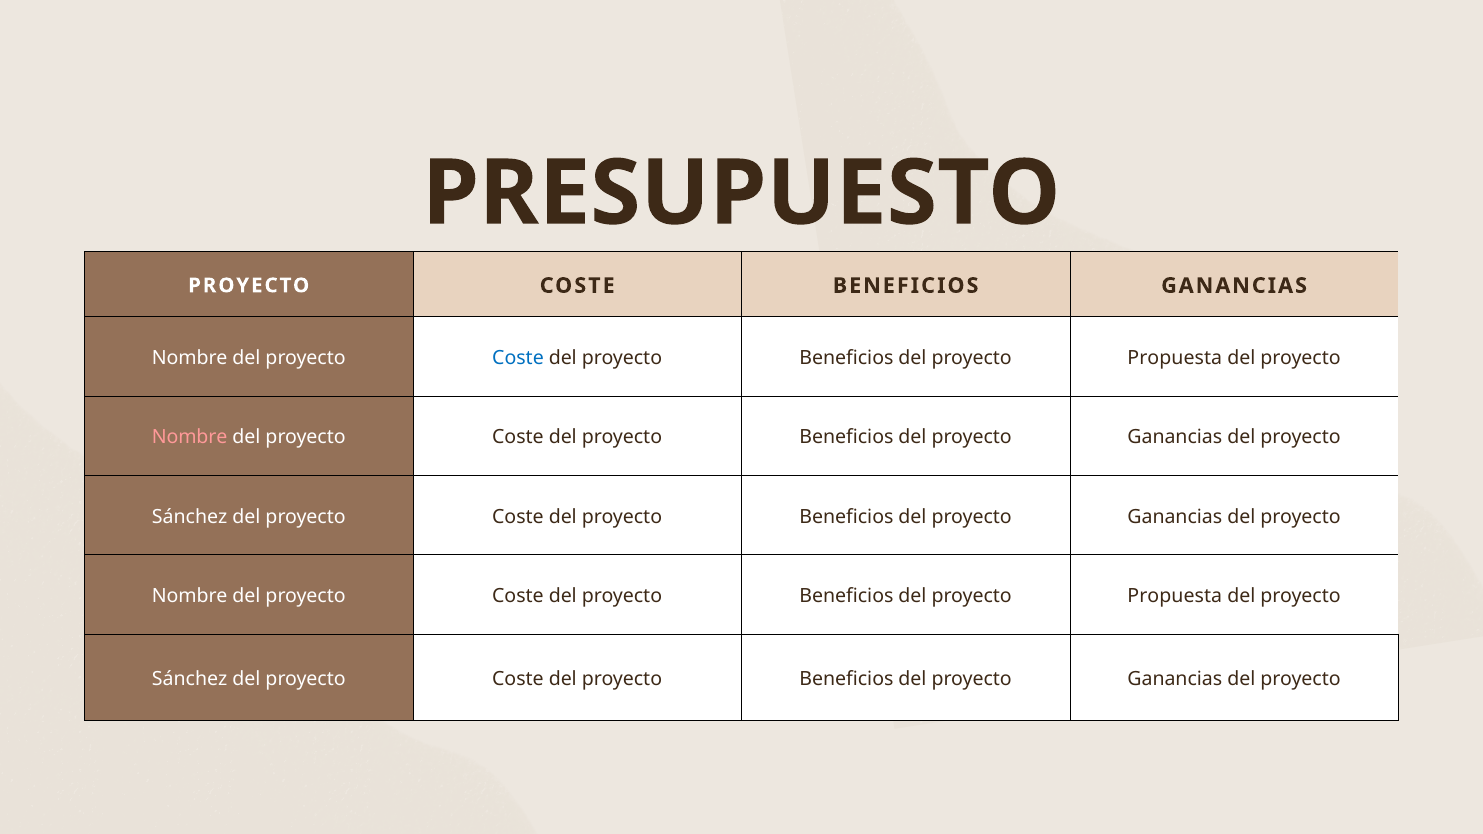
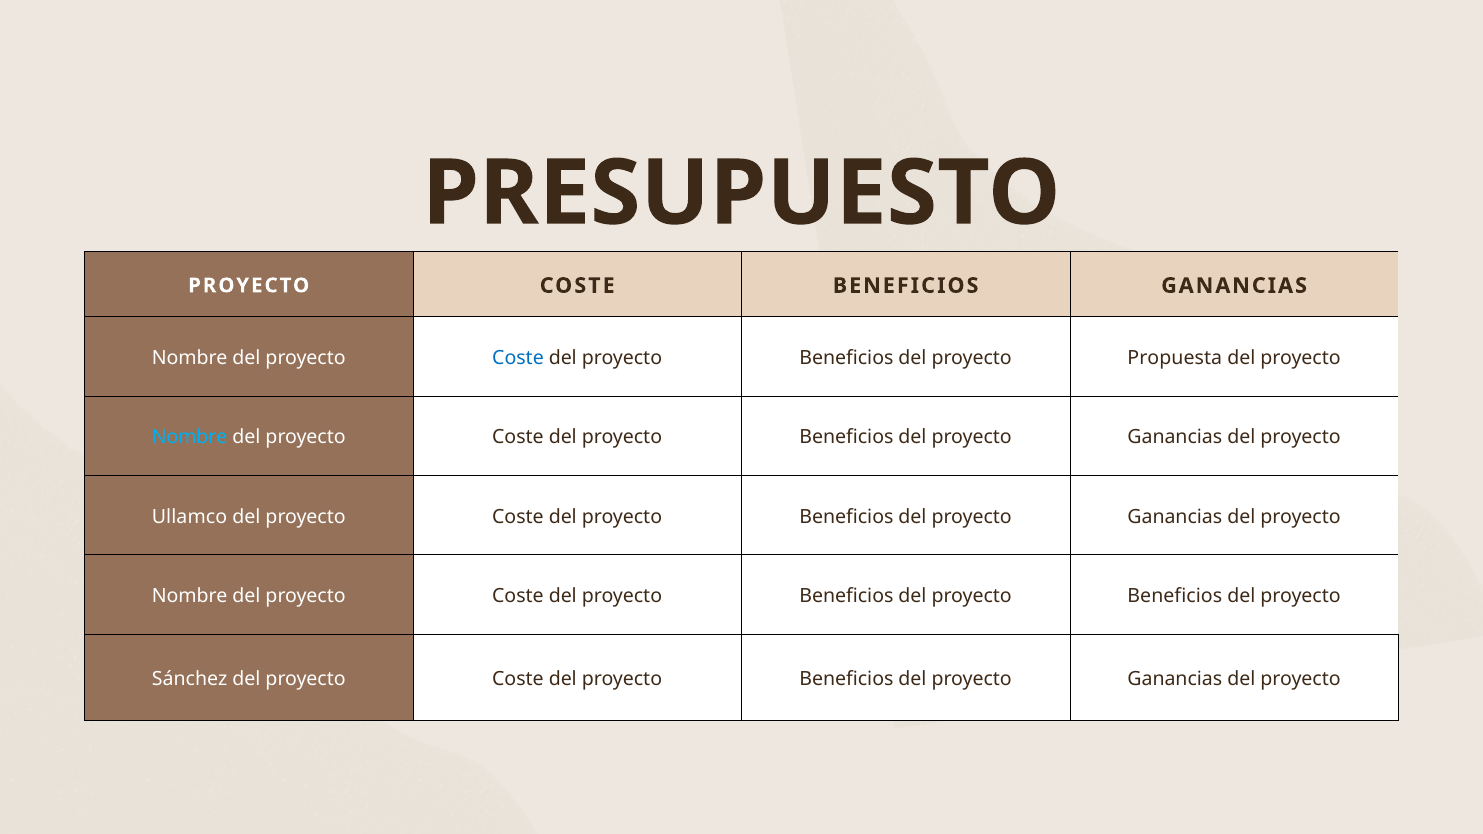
Nombre at (190, 437) colour: pink -> light blue
Sánchez at (190, 517): Sánchez -> Ullamco
Propuesta at (1175, 596): Propuesta -> Beneficios
